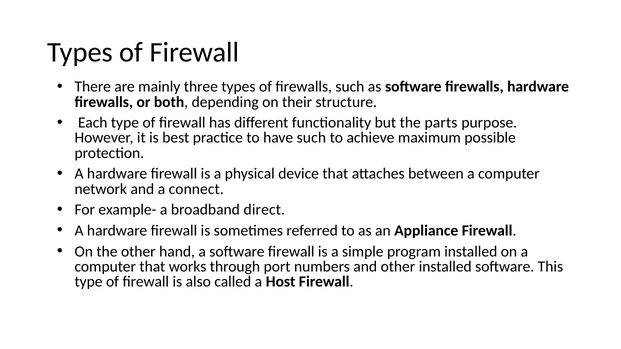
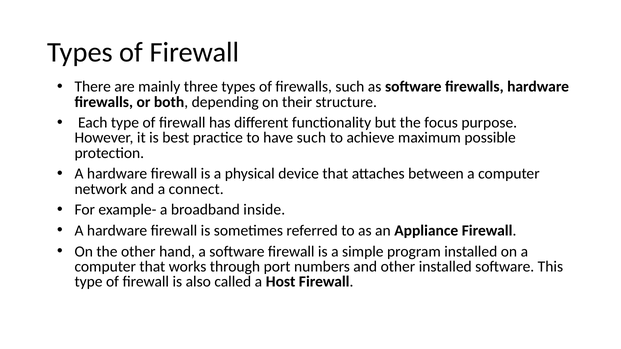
parts: parts -> focus
direct: direct -> inside
